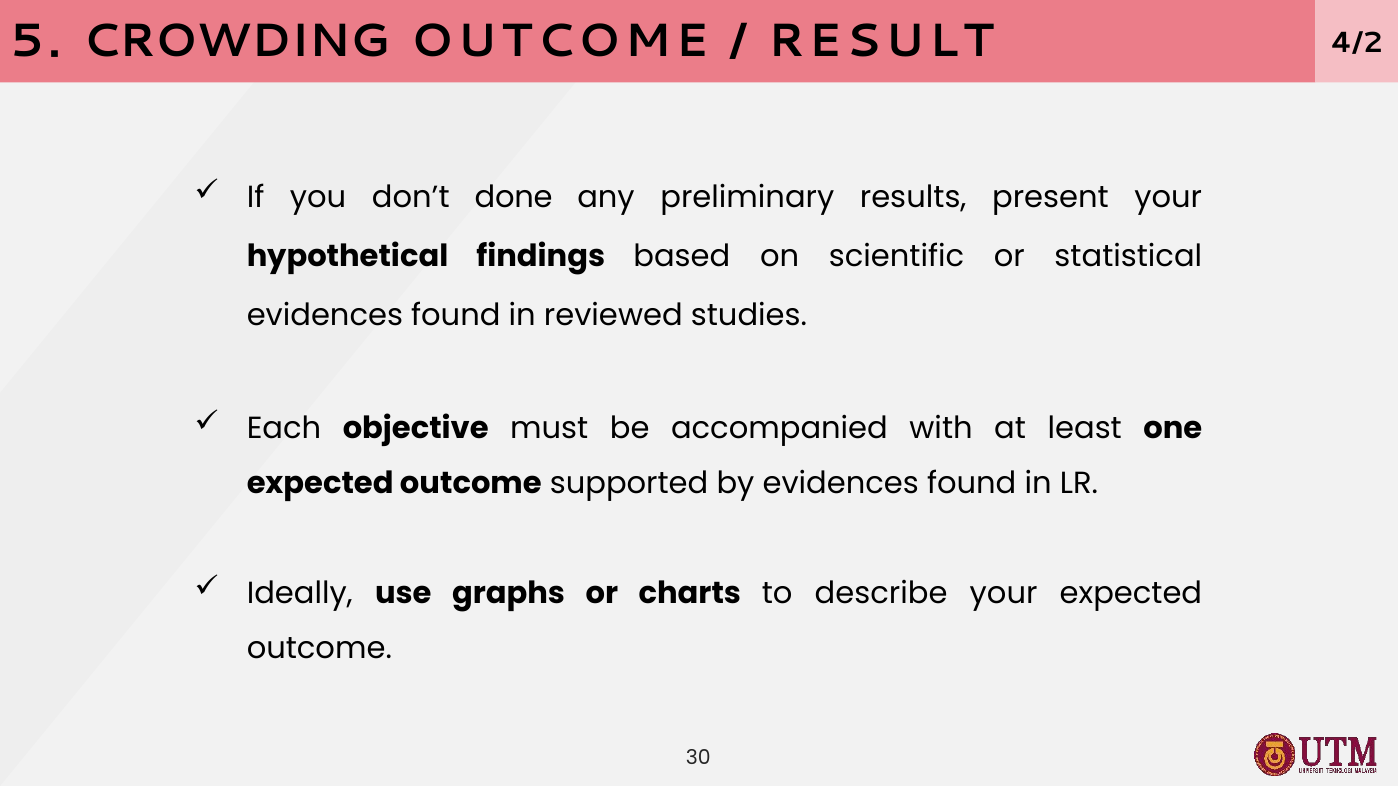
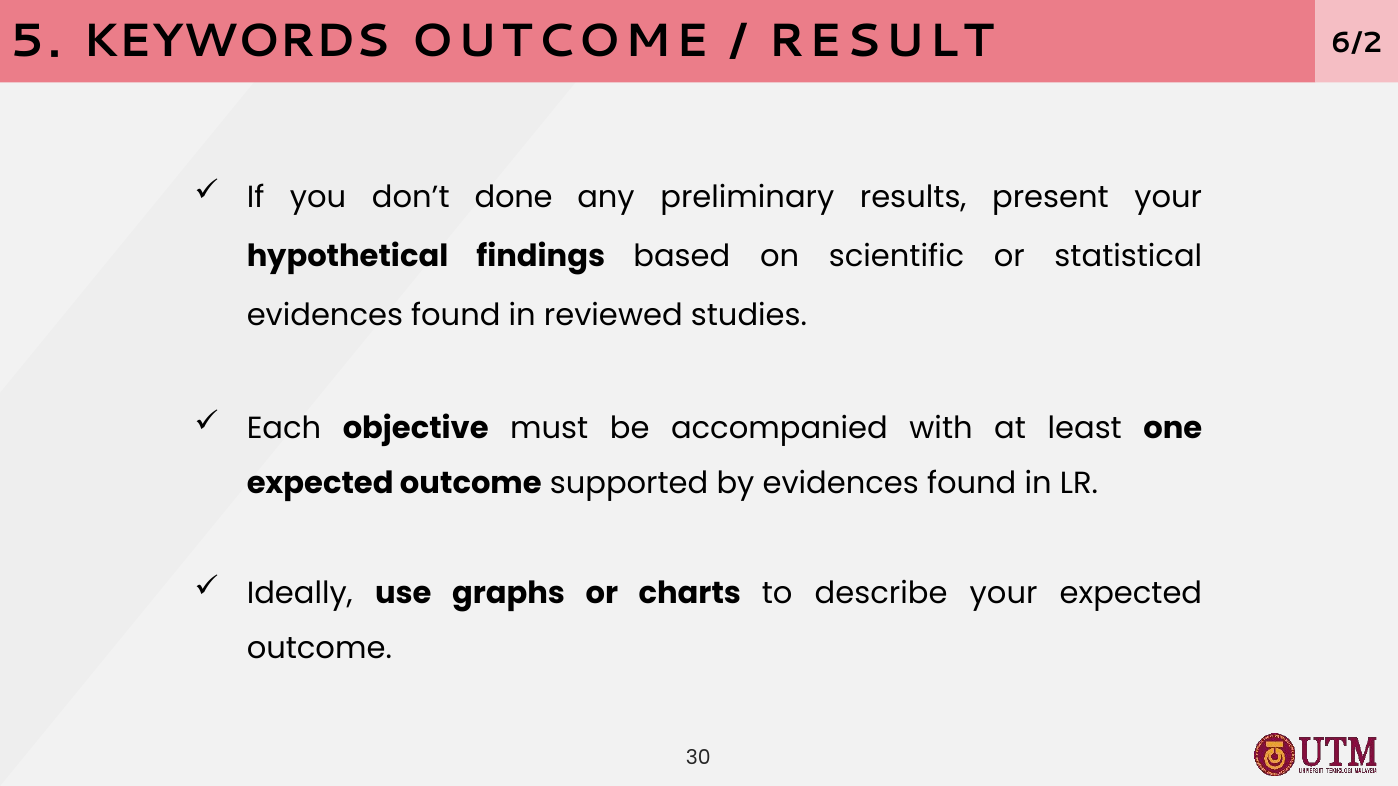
CROWDING: CROWDING -> KEYWORDS
4/2: 4/2 -> 6/2
